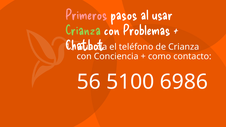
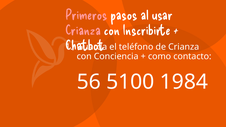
Crianza at (83, 30) colour: light green -> pink
Problemas: Problemas -> Inscribirte
6986: 6986 -> 1984
